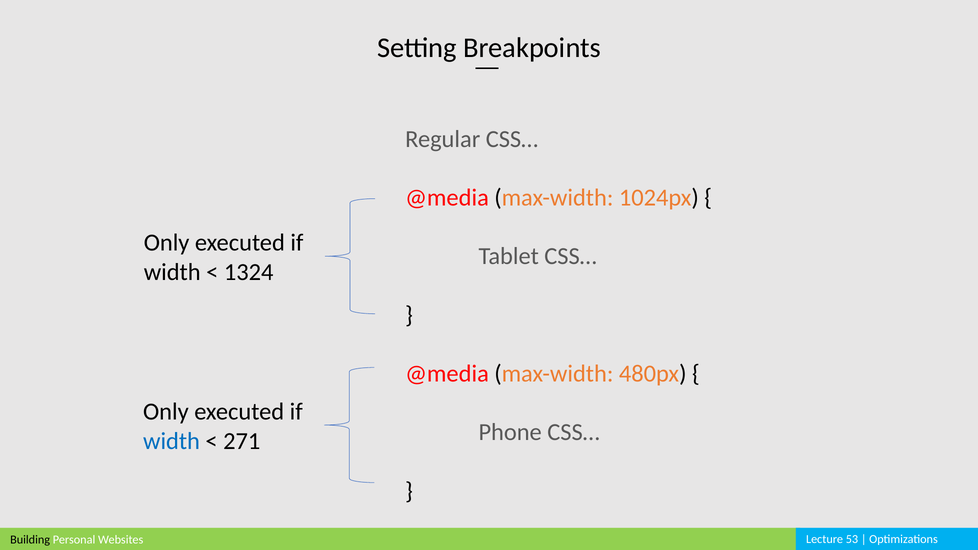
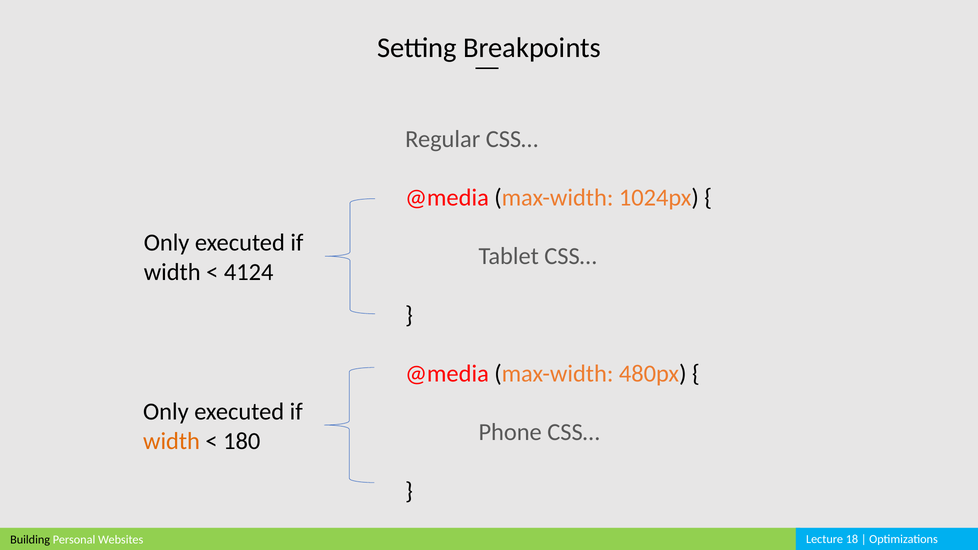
1324: 1324 -> 4124
width at (171, 441) colour: blue -> orange
271: 271 -> 180
53: 53 -> 18
